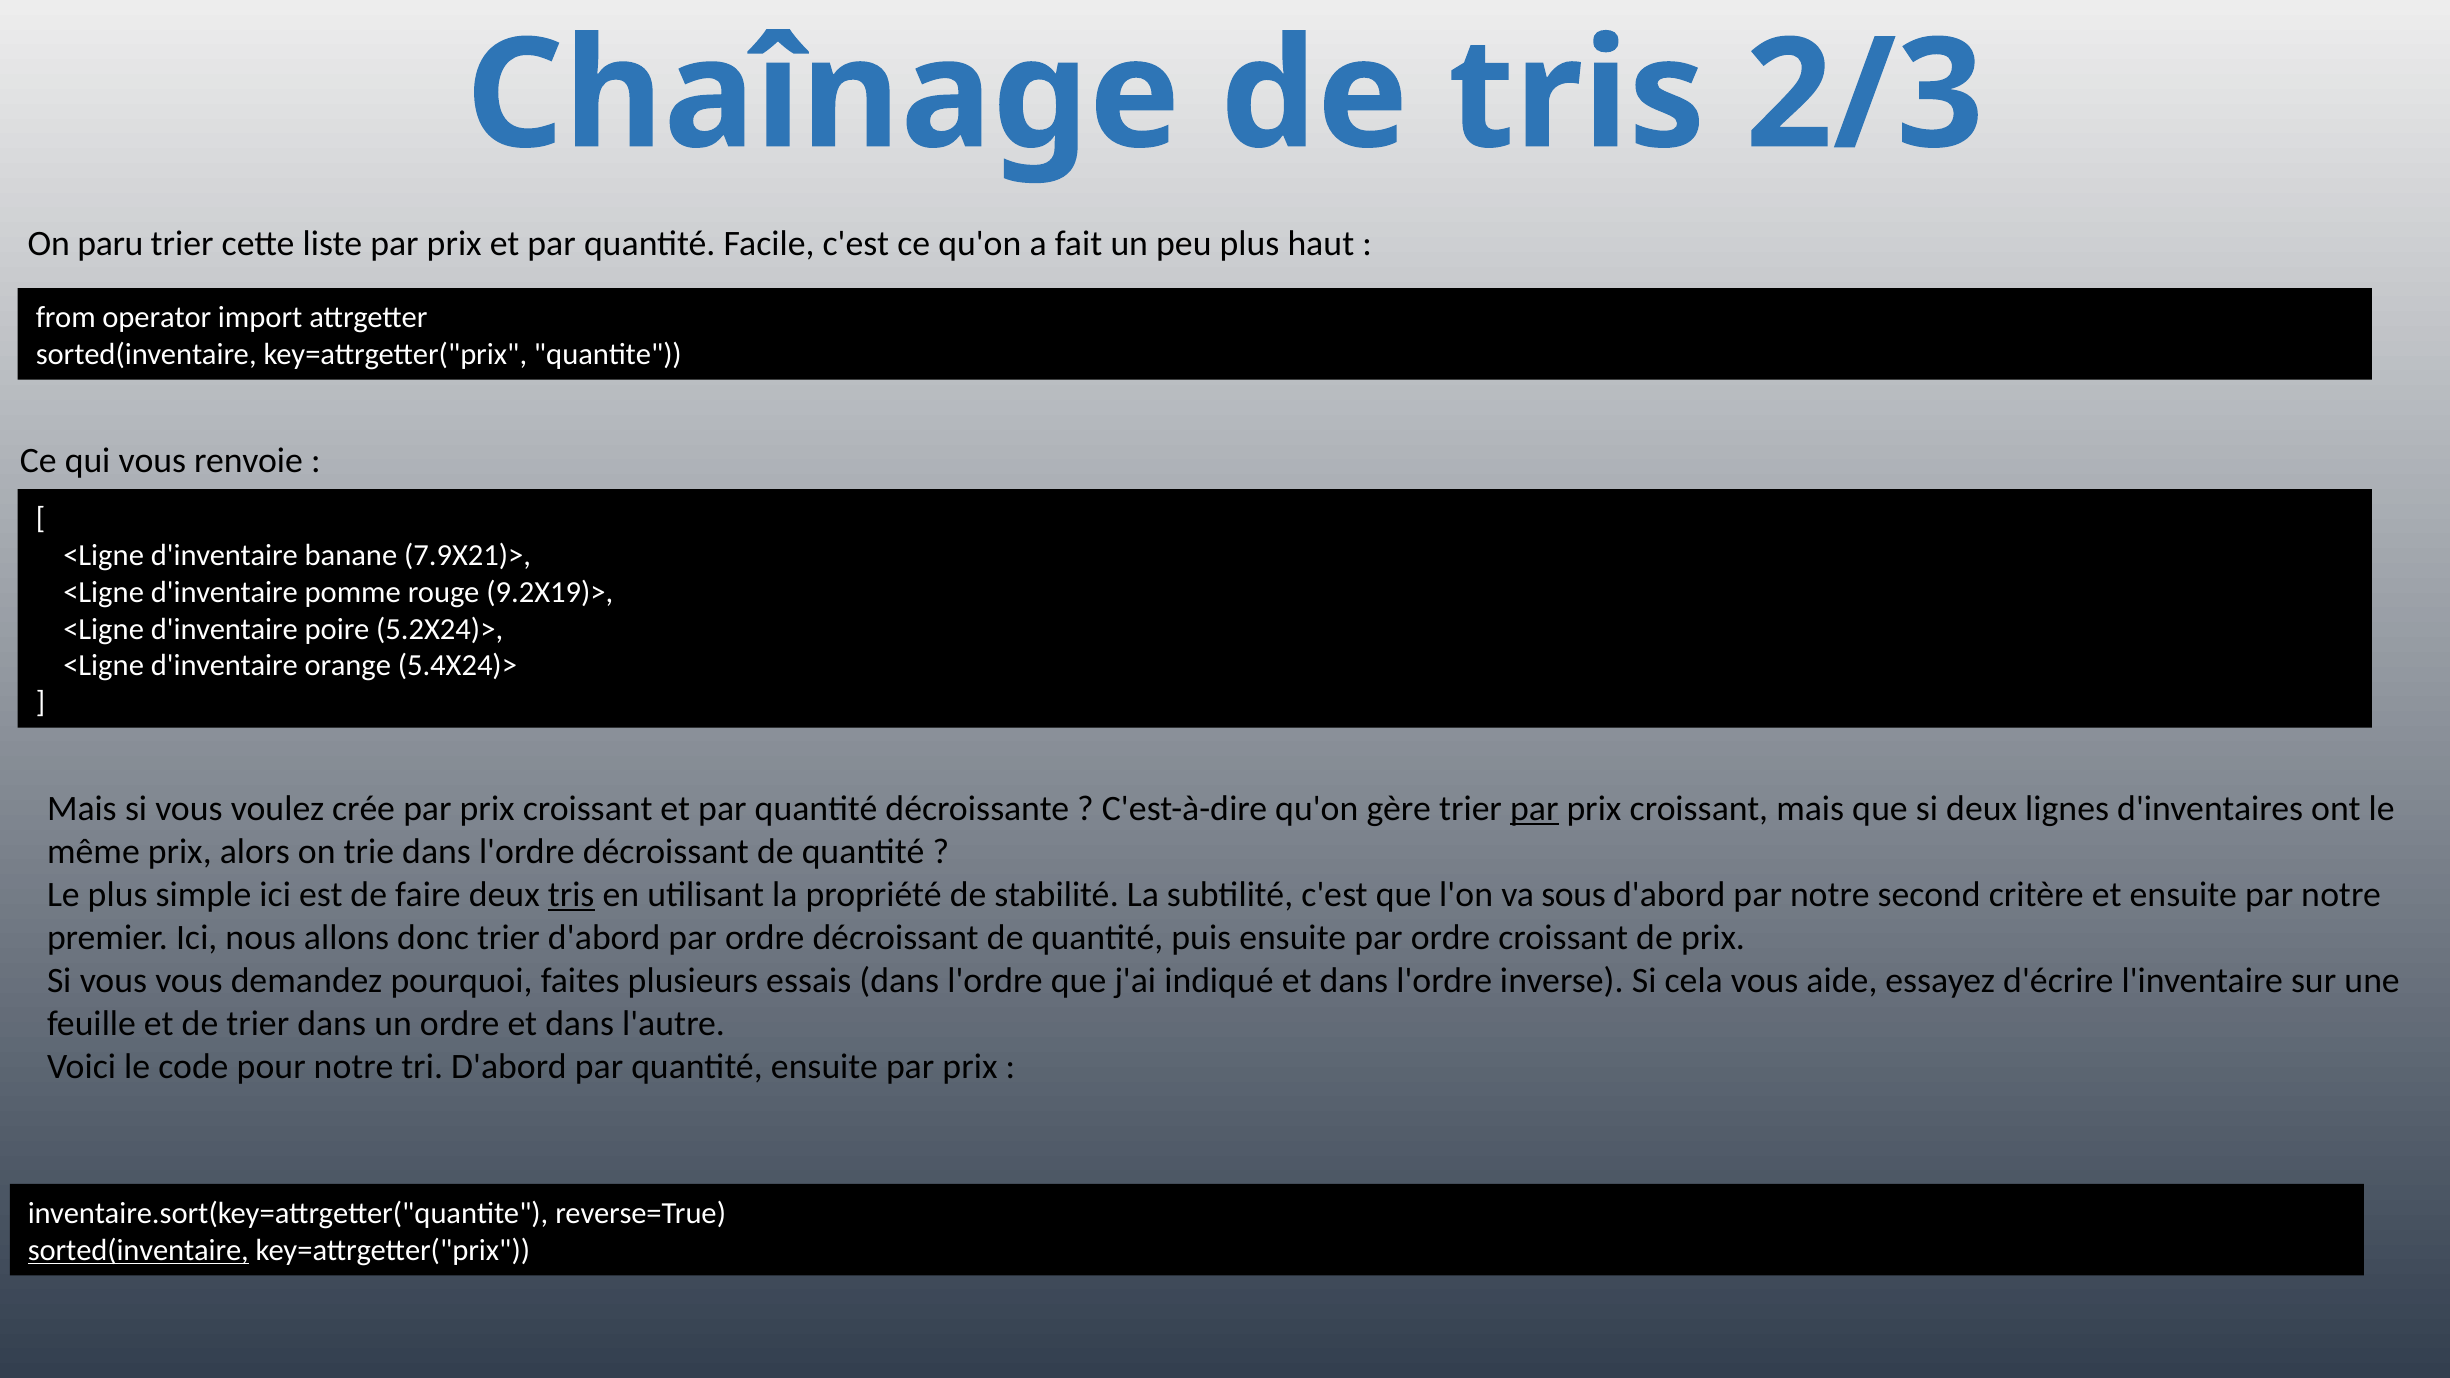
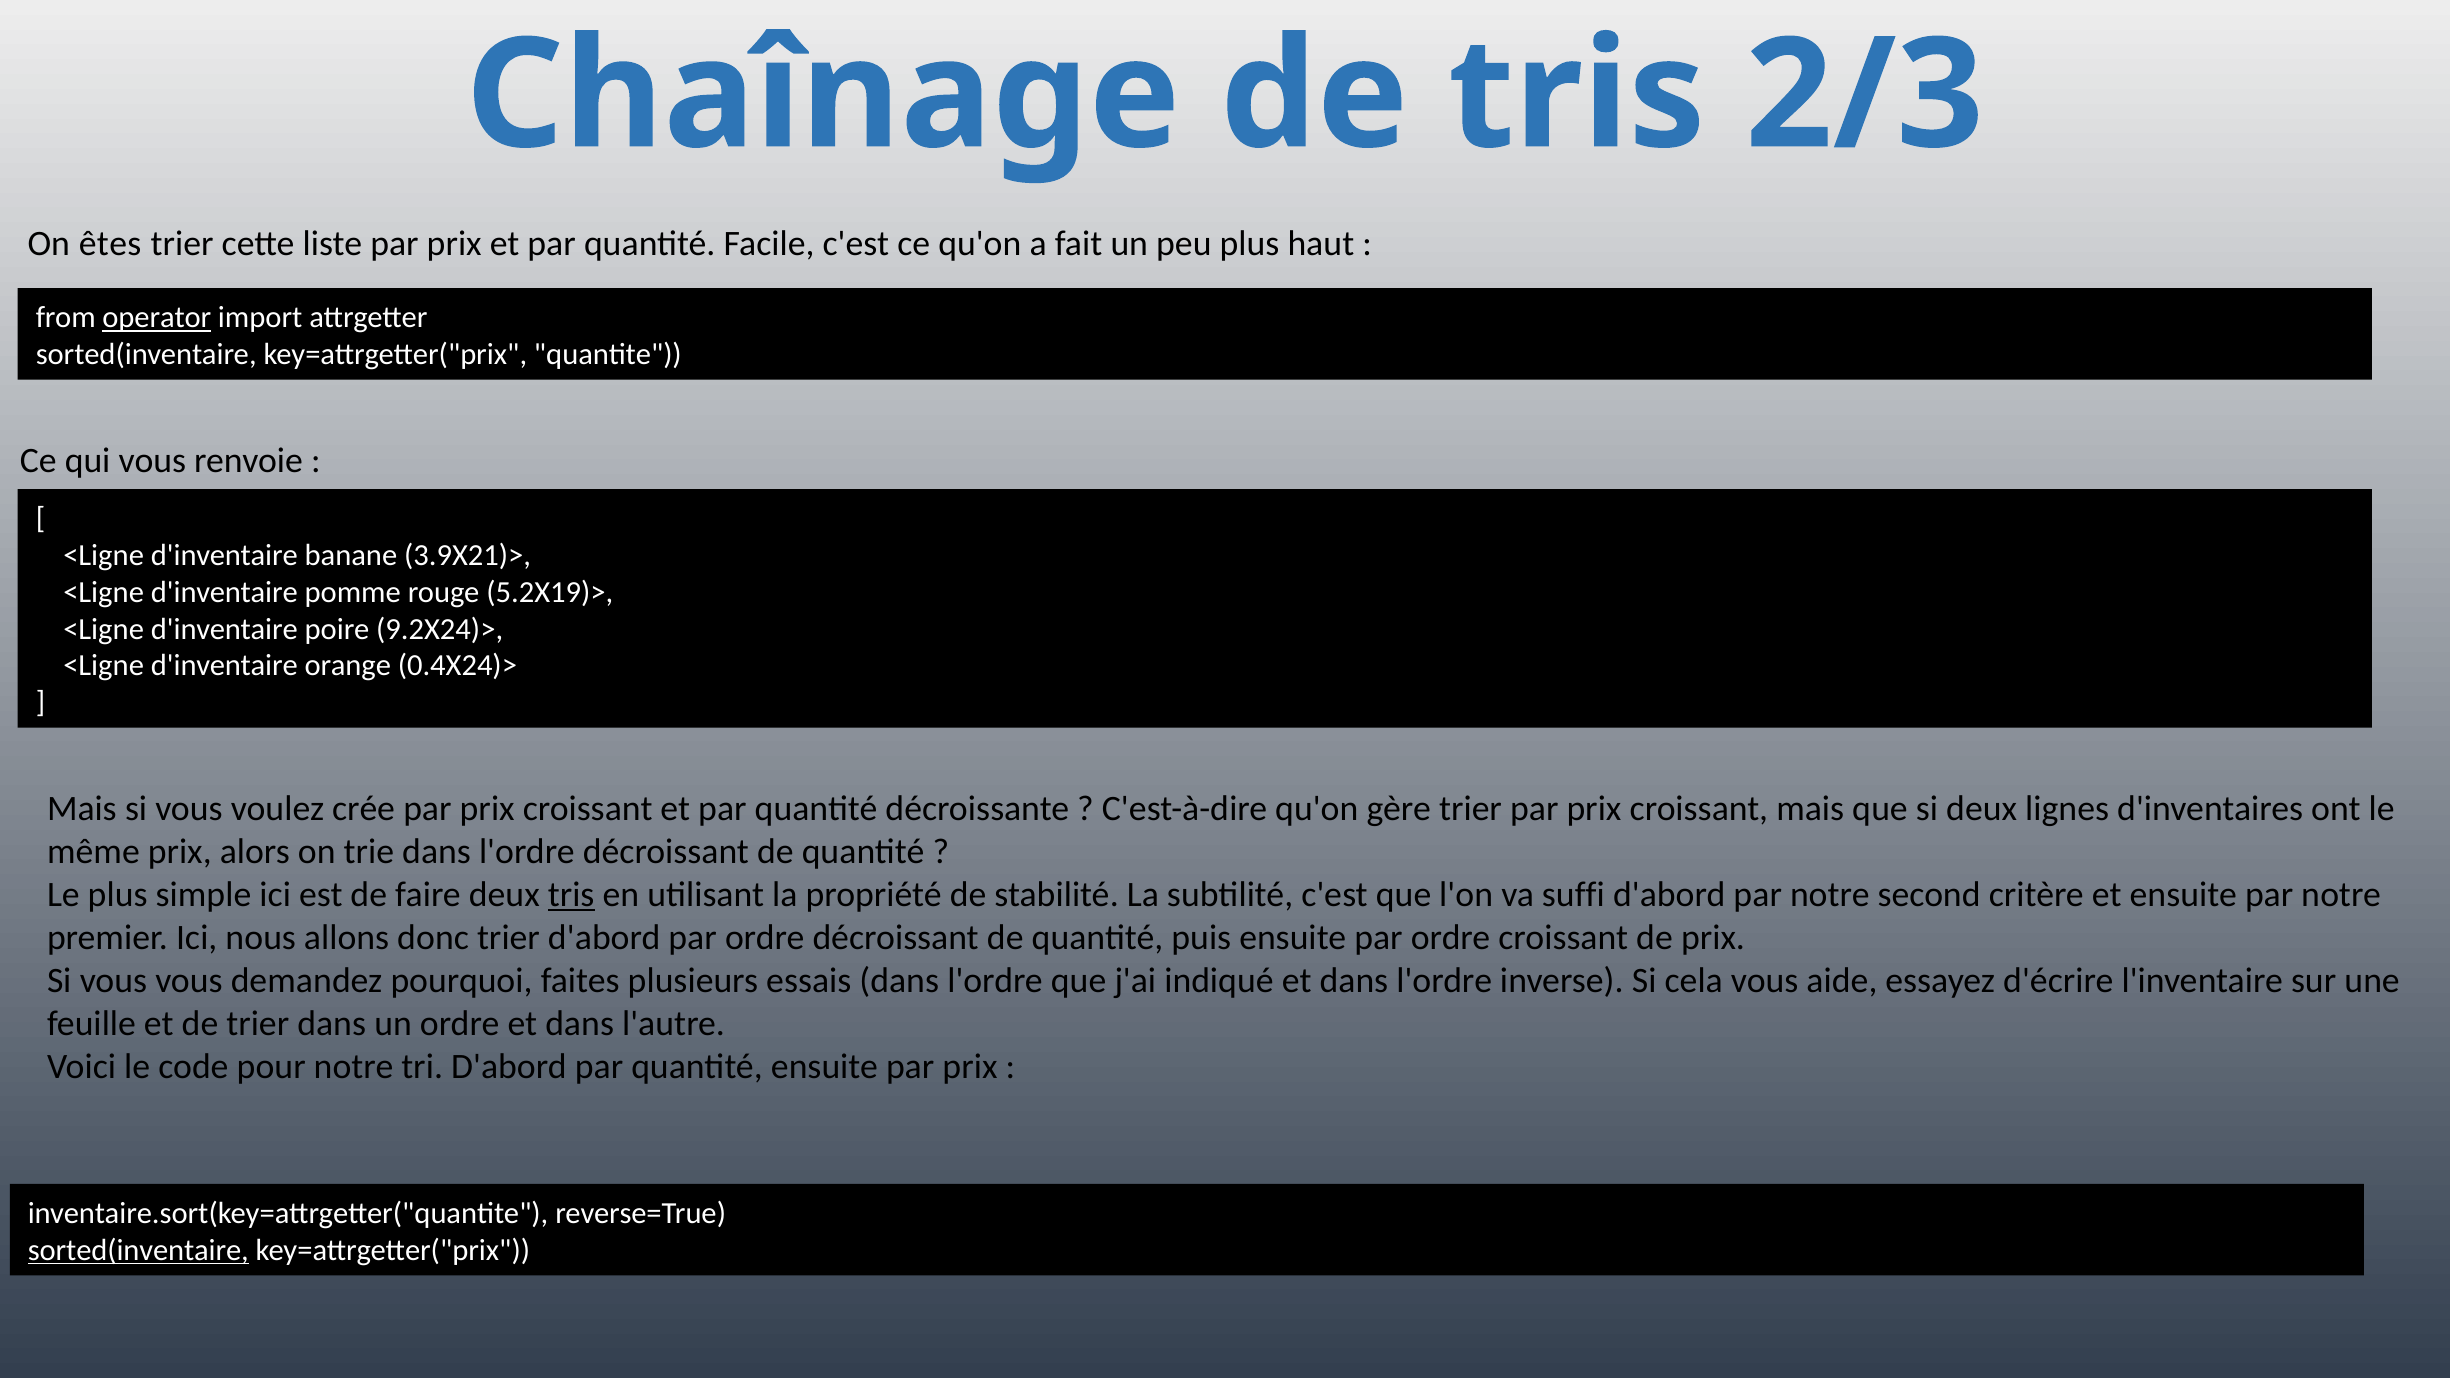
paru: paru -> êtes
operator underline: none -> present
7.9X21)>: 7.9X21)> -> 3.9X21)>
9.2X19)>: 9.2X19)> -> 5.2X19)>
5.2X24)>: 5.2X24)> -> 9.2X24)>
5.4X24)>: 5.4X24)> -> 0.4X24)>
par at (1534, 809) underline: present -> none
sous: sous -> suffi
